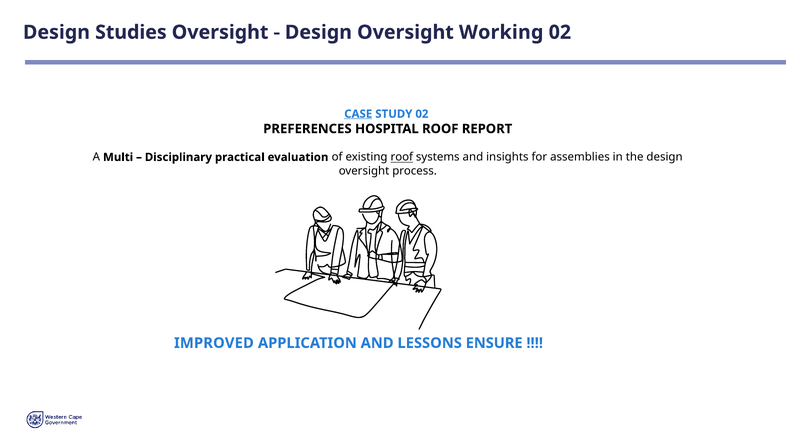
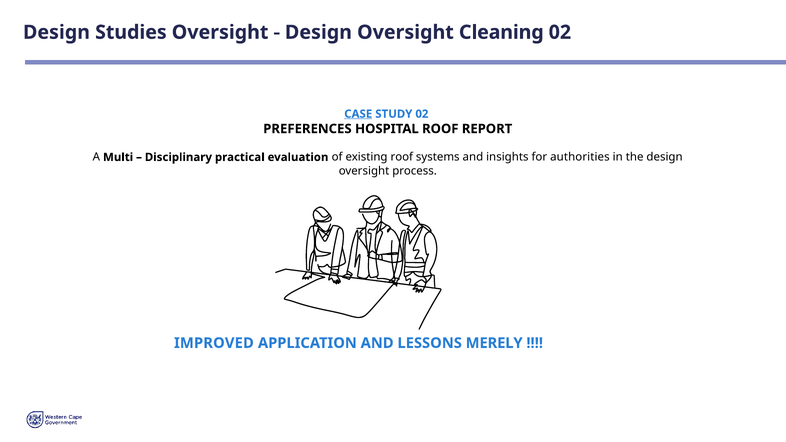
Working: Working -> Cleaning
roof at (402, 157) underline: present -> none
assemblies: assemblies -> authorities
ENSURE: ENSURE -> MERELY
